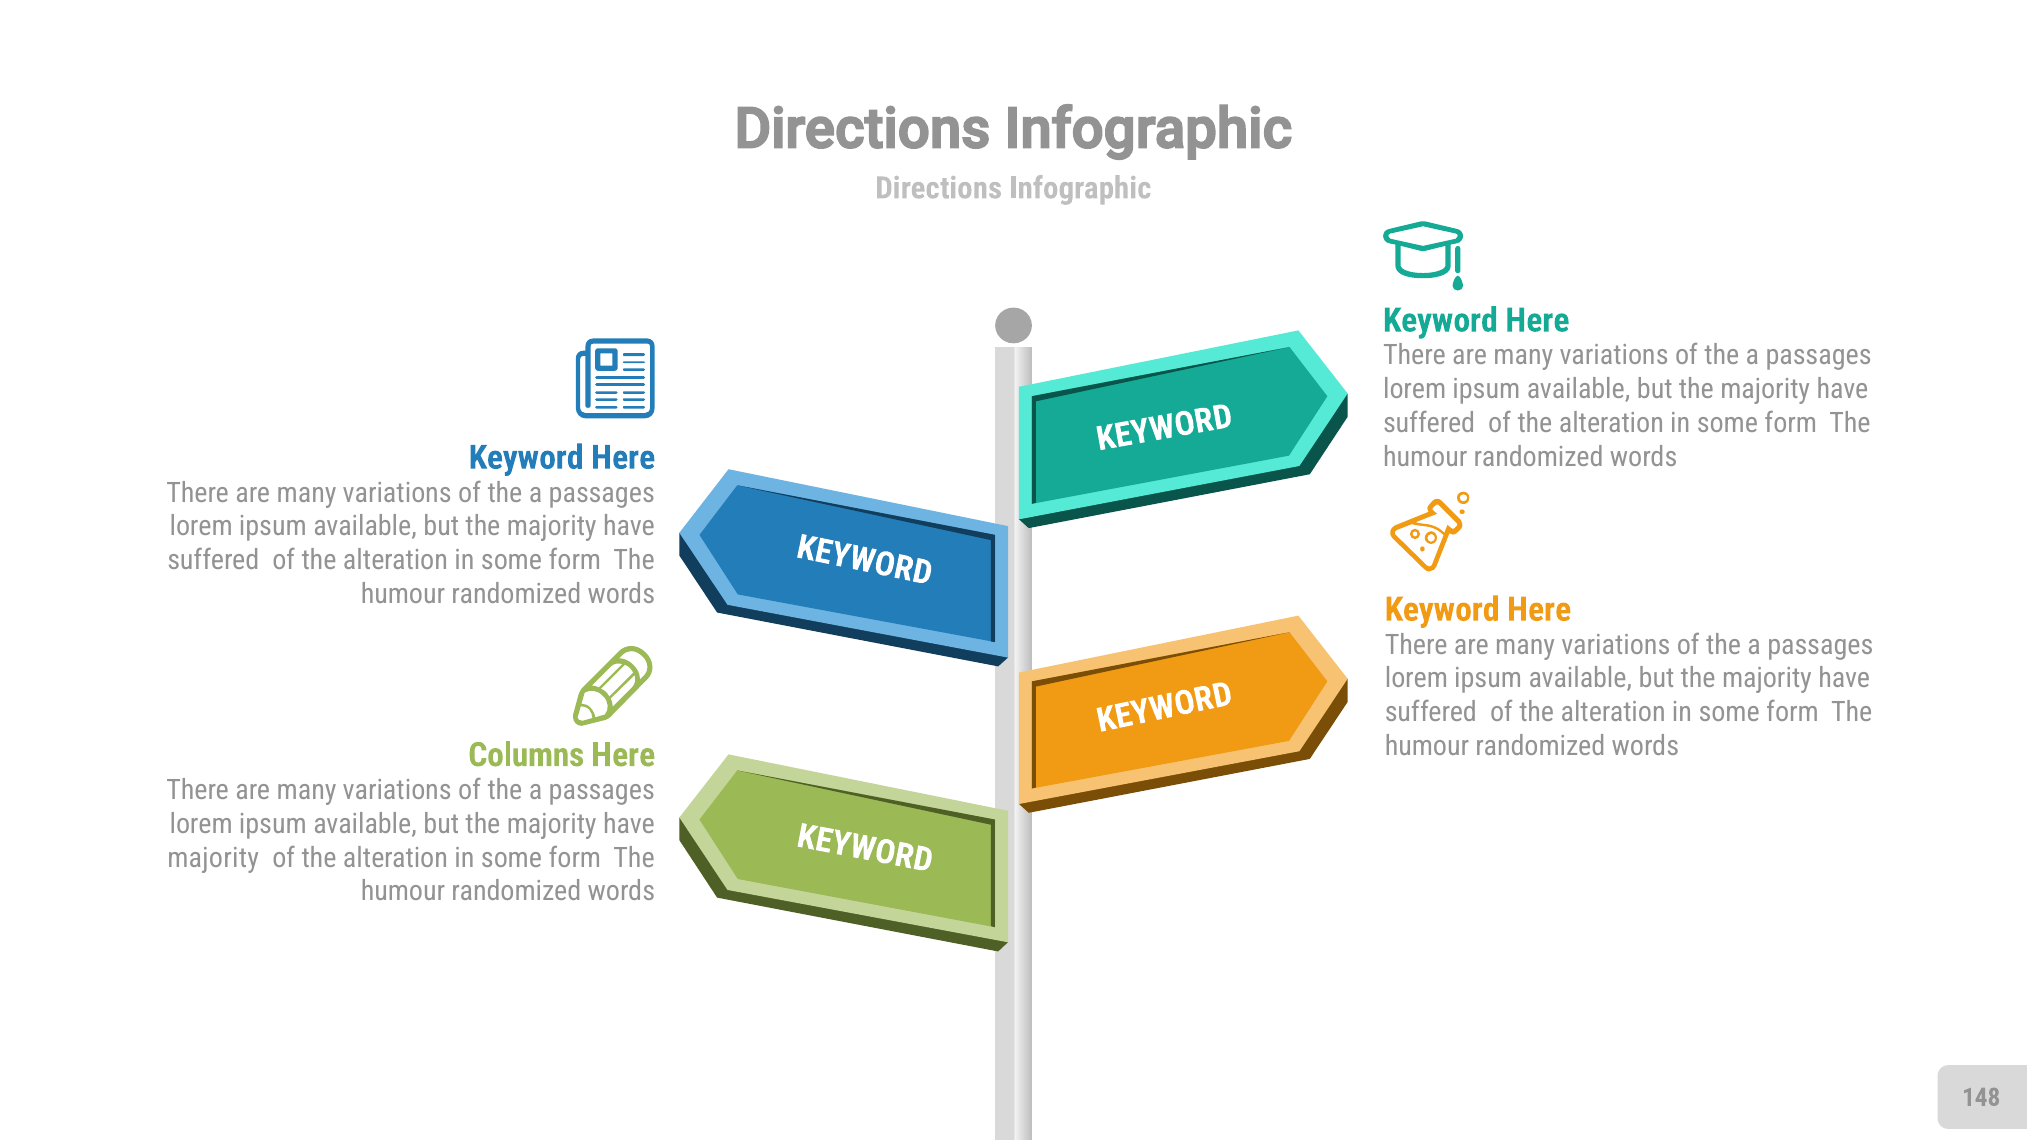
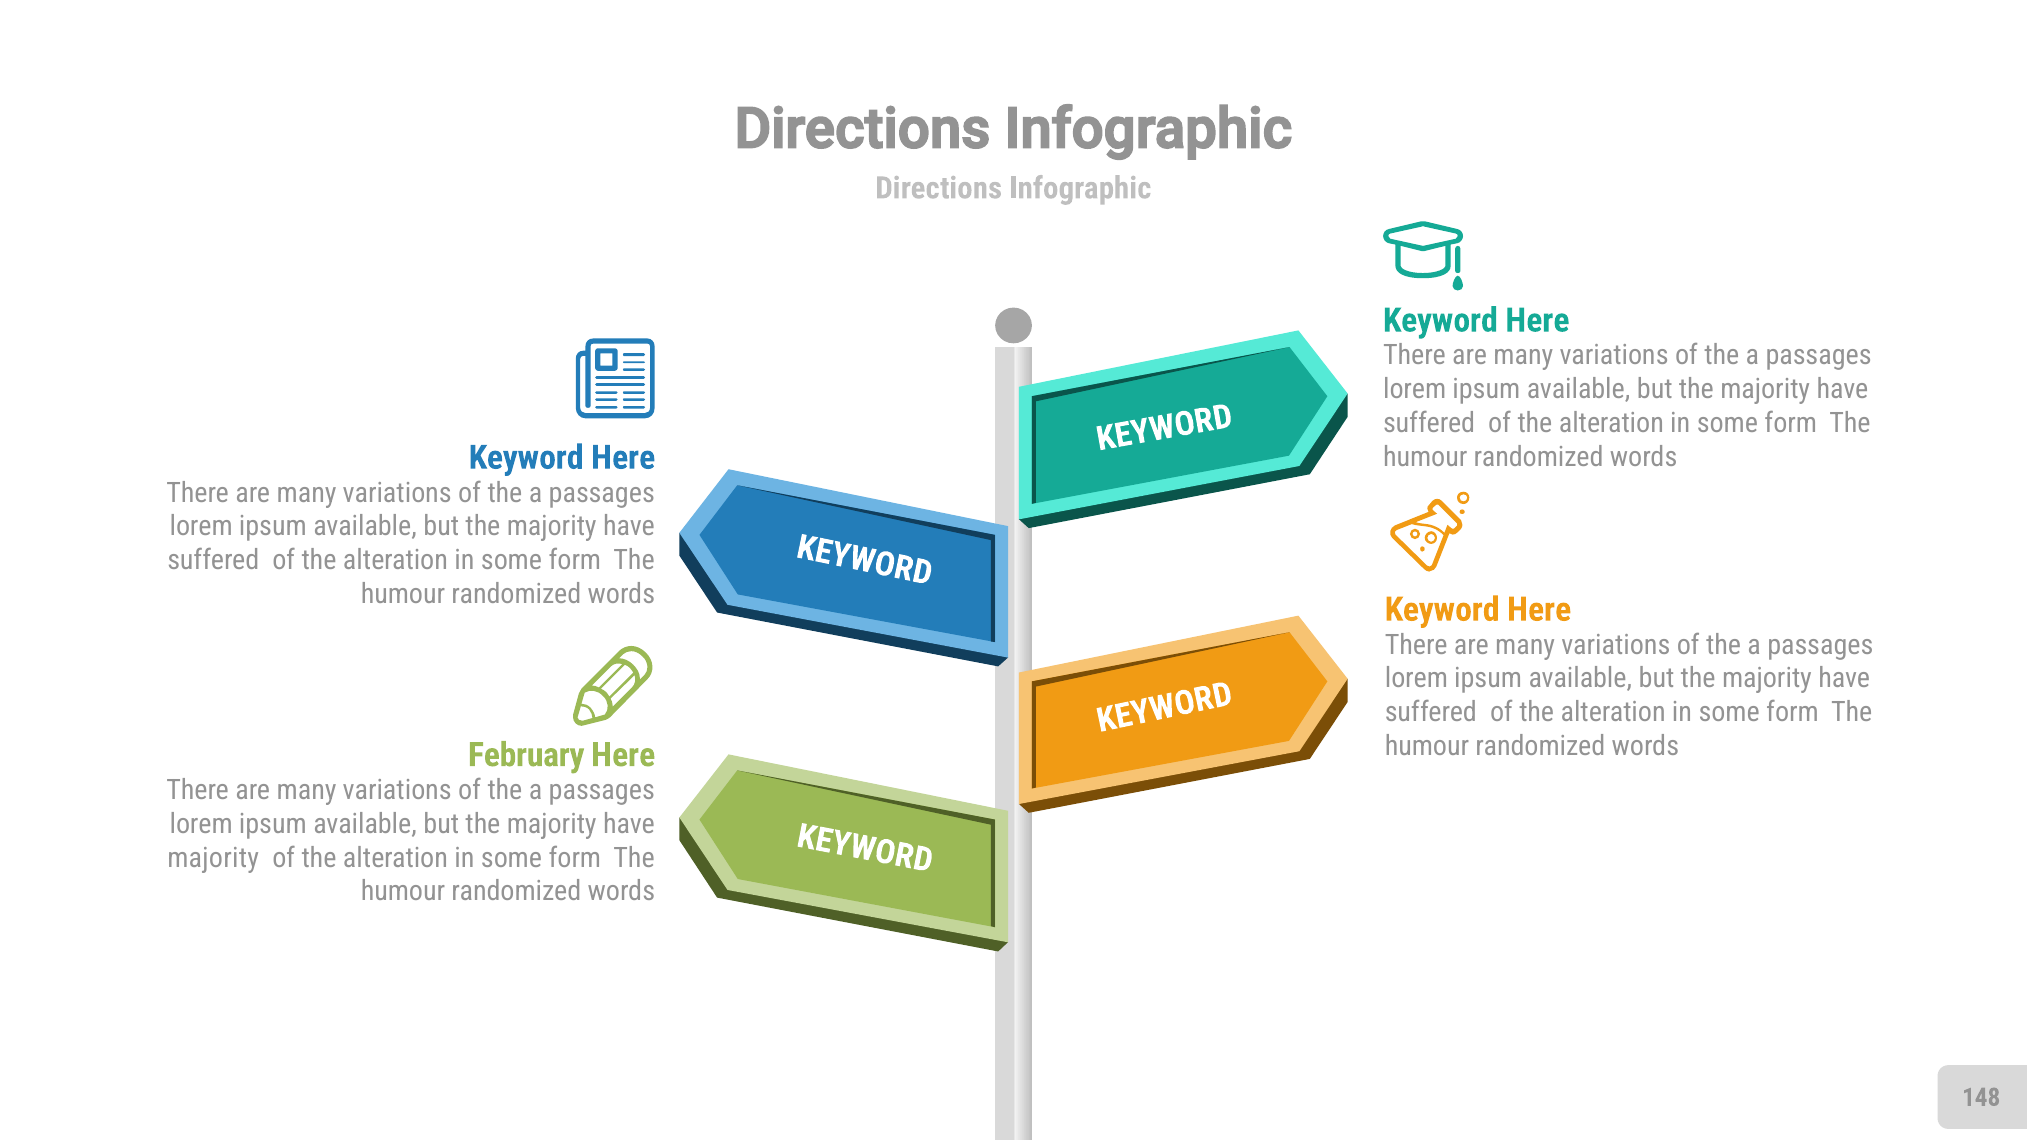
Columns: Columns -> February
